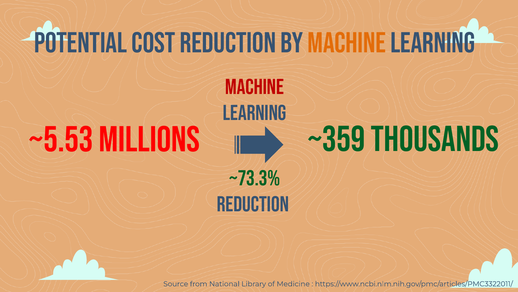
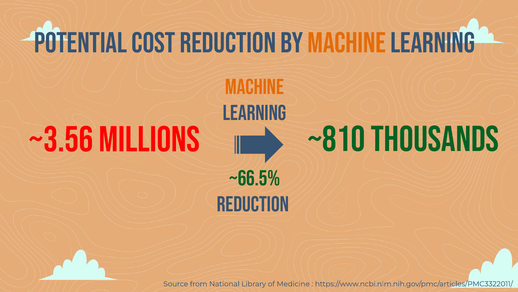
Machine at (255, 87) colour: red -> orange
~5.53: ~5.53 -> ~3.56
~359: ~359 -> ~810
~73.3%: ~73.3% -> ~66.5%
